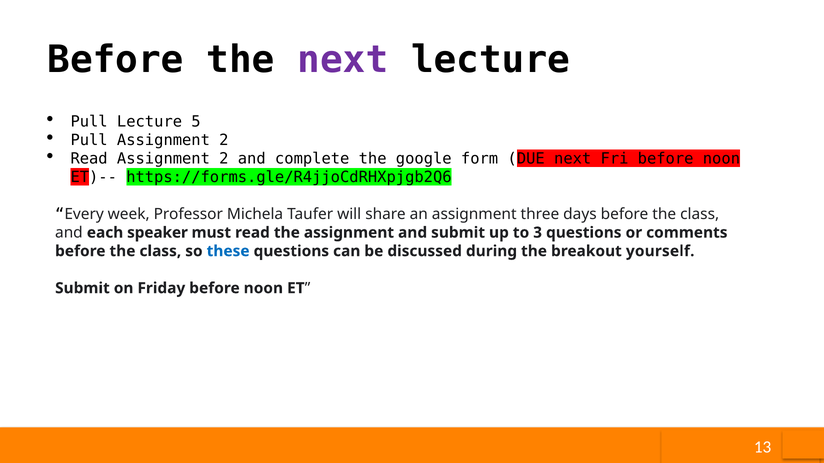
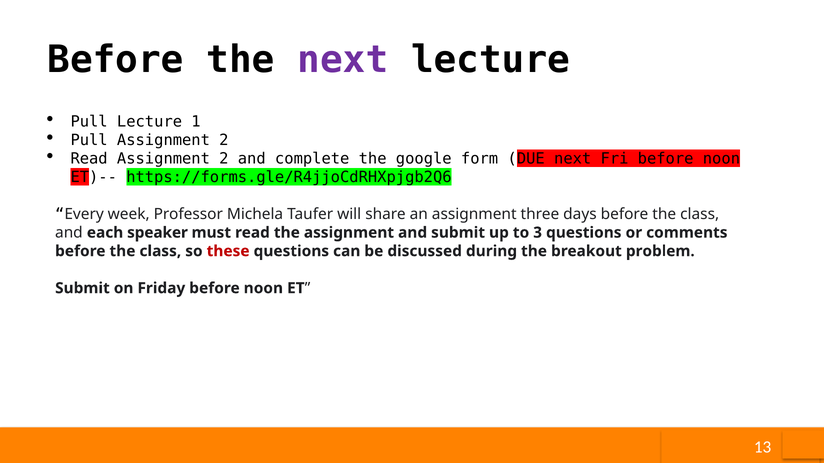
5: 5 -> 1
these colour: blue -> red
yourself: yourself -> problem
